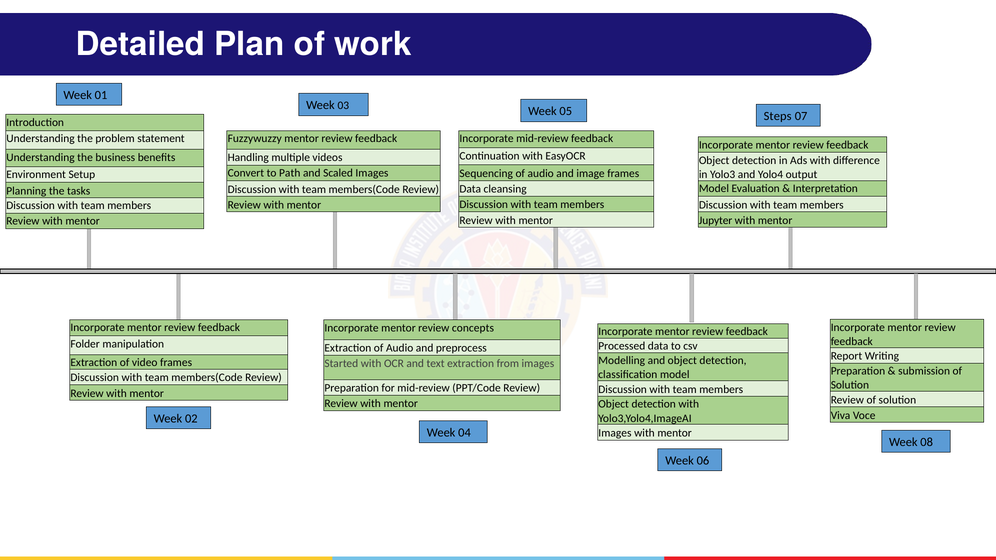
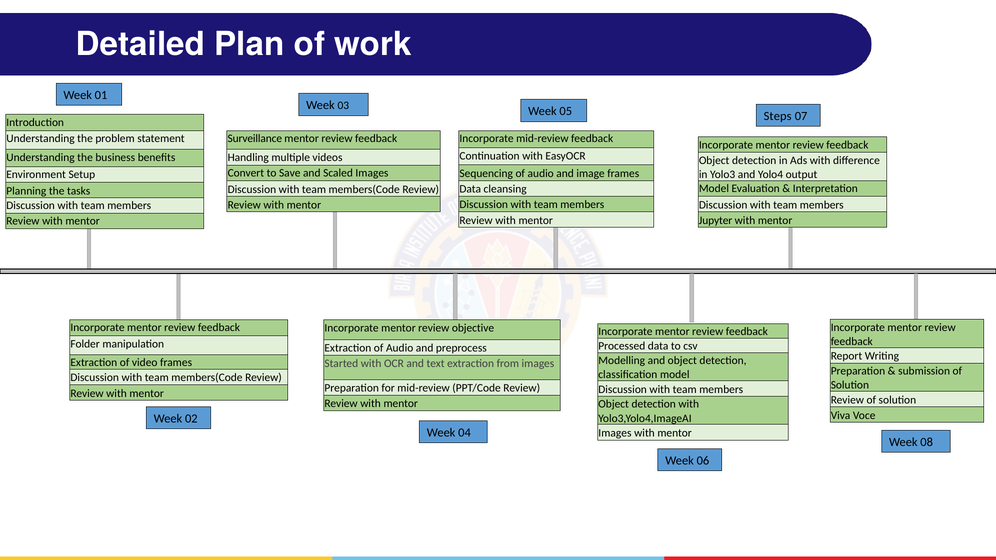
Fuzzywuzzy: Fuzzywuzzy -> Surveillance
Path: Path -> Save
concepts: concepts -> objective
